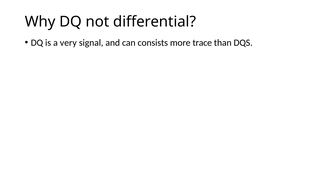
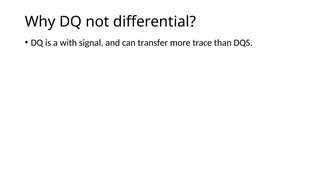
very: very -> with
consists: consists -> transfer
